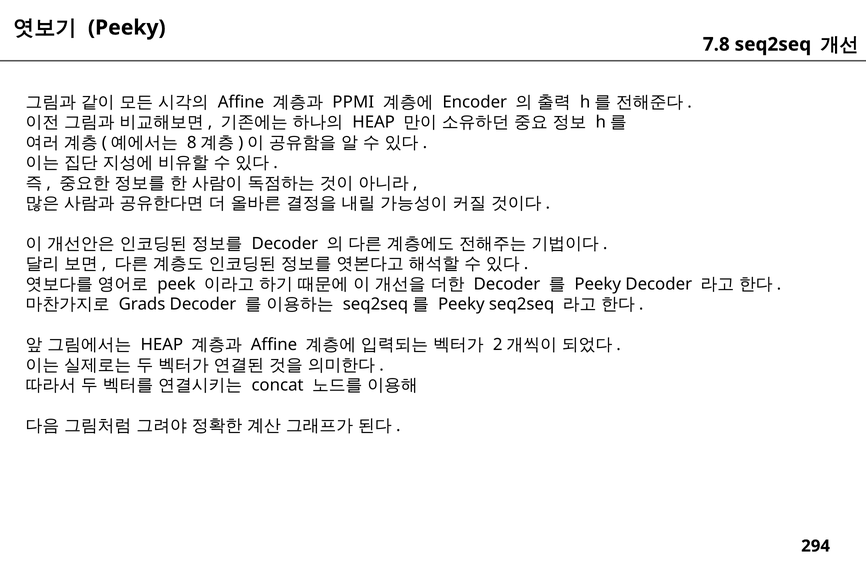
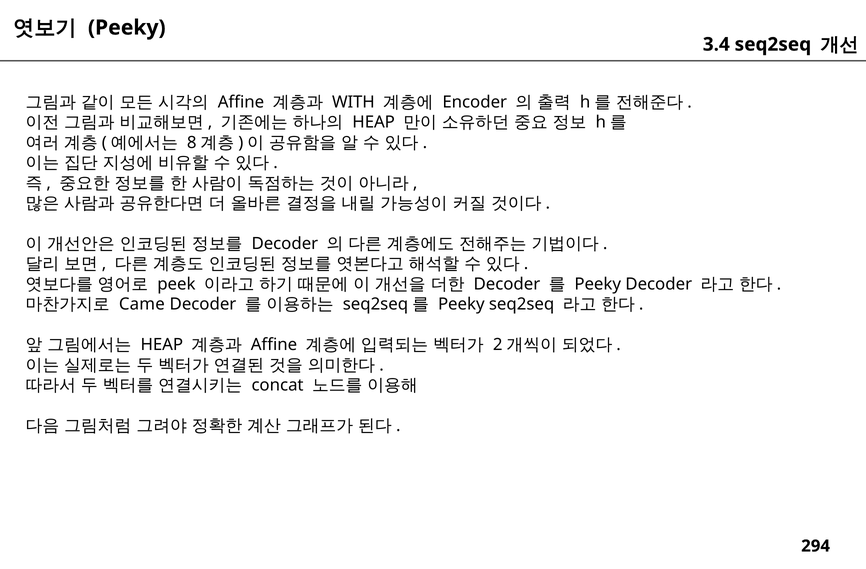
7.8: 7.8 -> 3.4
PPMI: PPMI -> WITH
Grads: Grads -> Came
